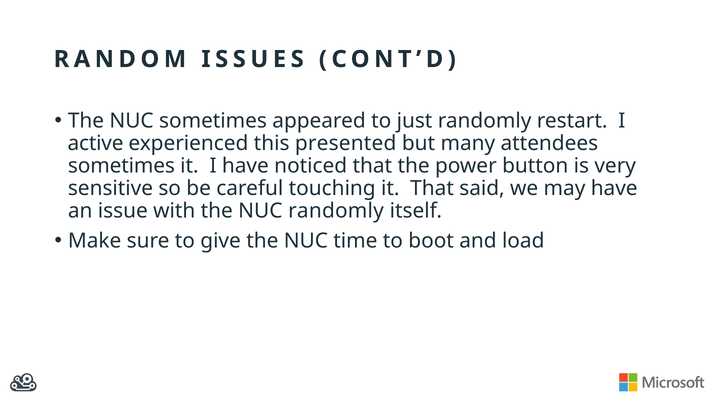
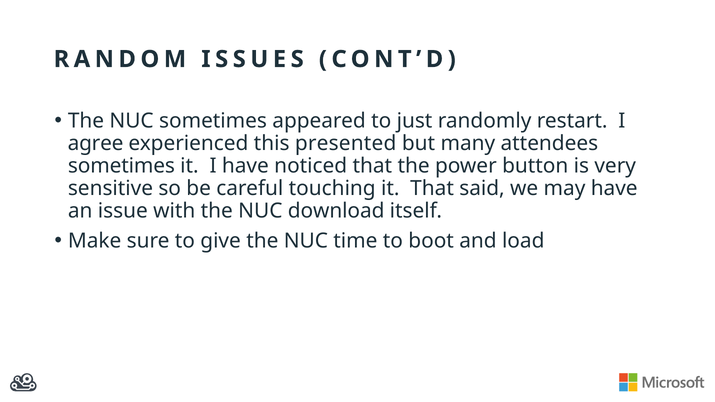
active: active -> agree
NUC randomly: randomly -> download
